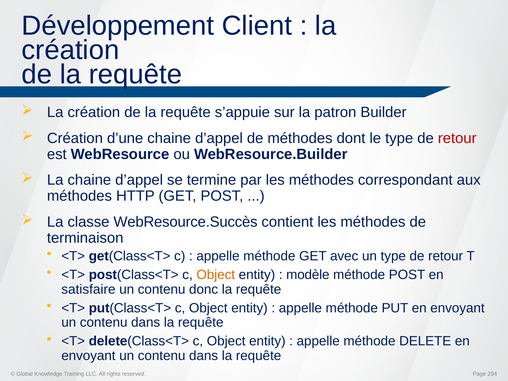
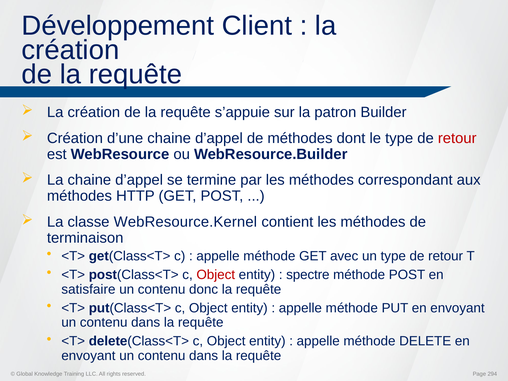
WebResource.Succès: WebResource.Succès -> WebResource.Kernel
Object at (216, 275) colour: orange -> red
modèle: modèle -> spectre
